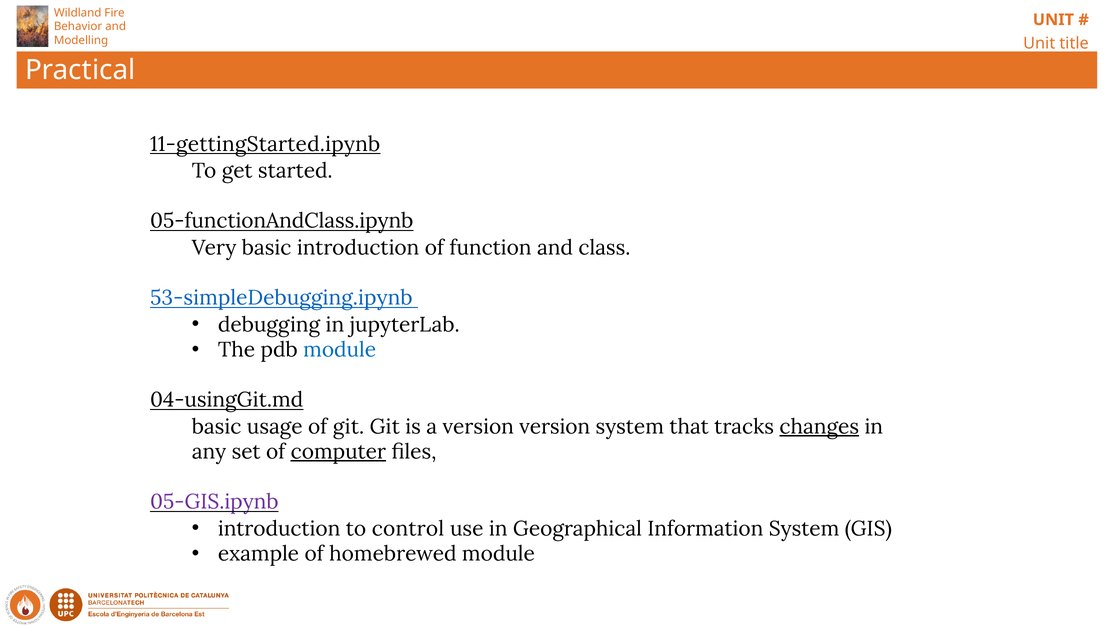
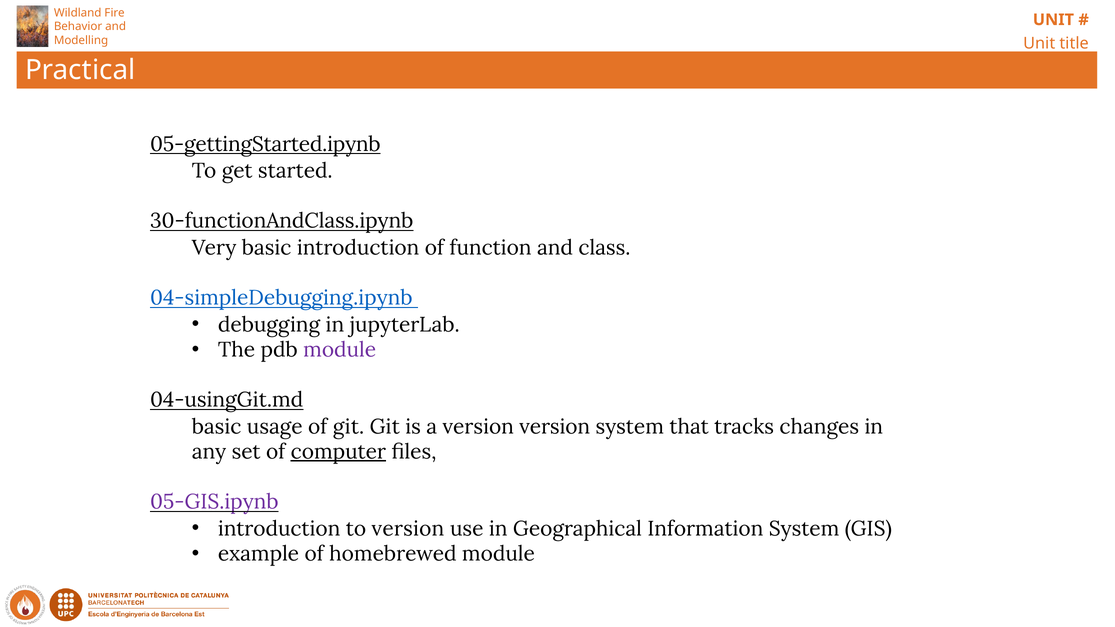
11-gettingStarted.ipynb: 11-gettingStarted.ipynb -> 05-gettingStarted.ipynb
05-functionAndClass.ipynb: 05-functionAndClass.ipynb -> 30-functionAndClass.ipynb
53-simpleDebugging.ipynb: 53-simpleDebugging.ipynb -> 04-simpleDebugging.ipynb
module at (340, 350) colour: blue -> purple
changes underline: present -> none
to control: control -> version
